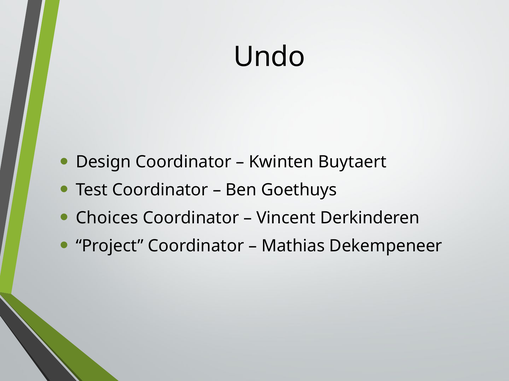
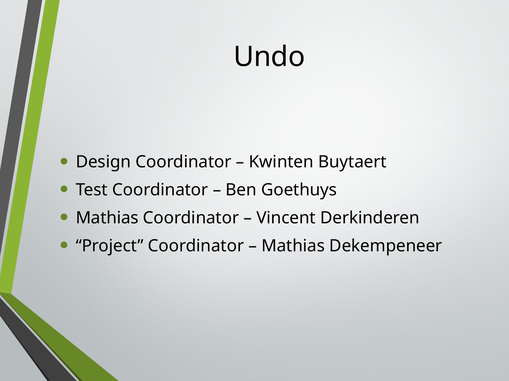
Choices at (107, 218): Choices -> Mathias
